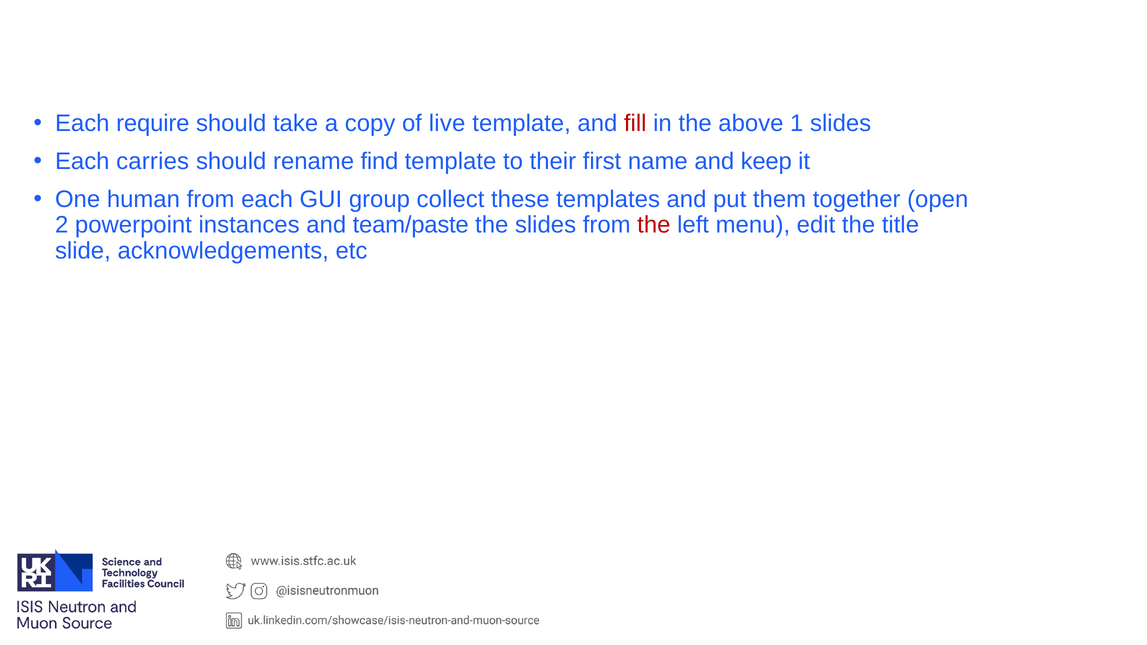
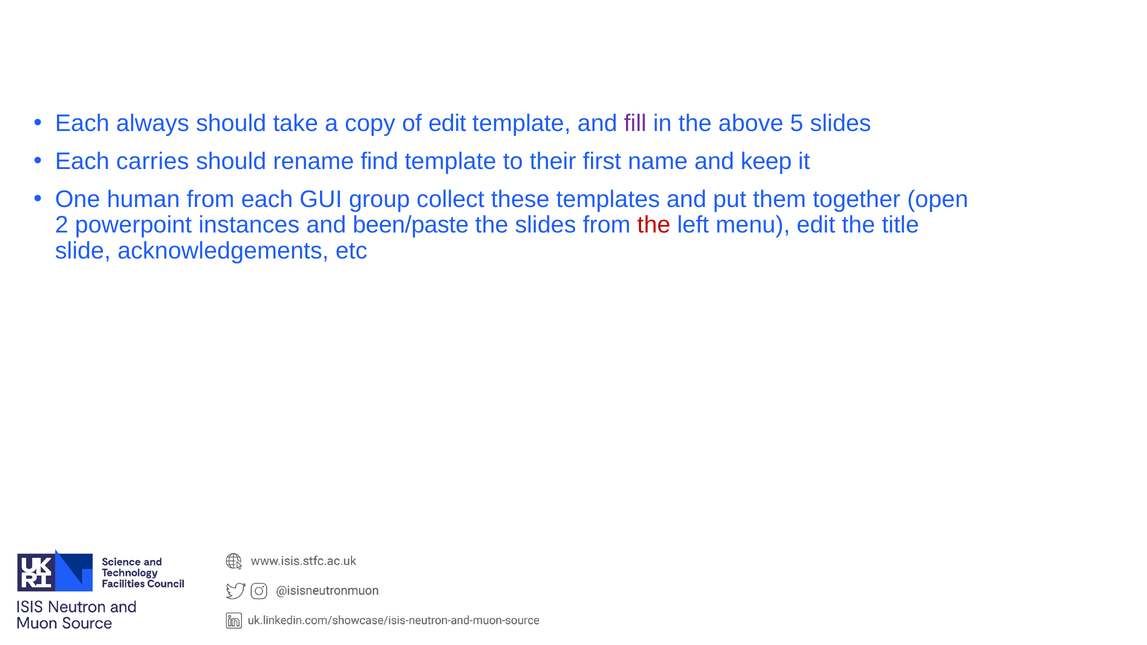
require: require -> always
of live: live -> edit
fill colour: red -> purple
1: 1 -> 5
team/paste: team/paste -> been/paste
